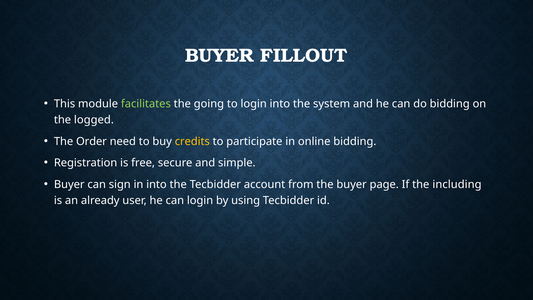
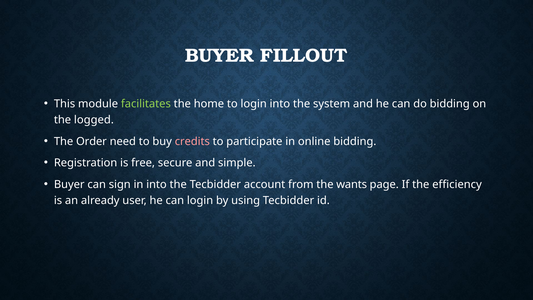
going: going -> home
credits colour: yellow -> pink
the buyer: buyer -> wants
including: including -> efficiency
